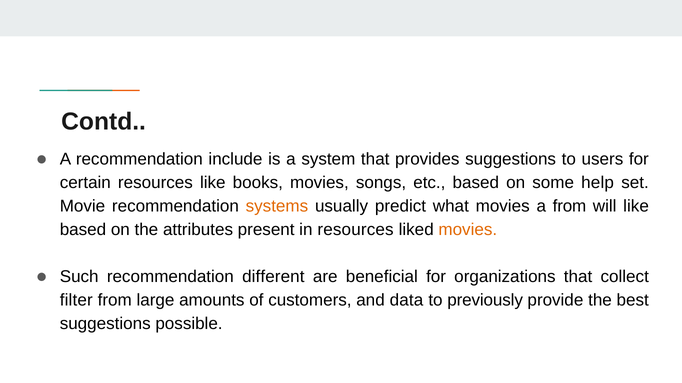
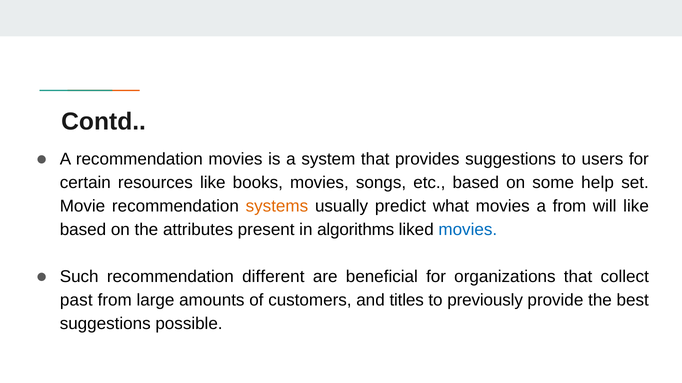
recommendation include: include -> movies
in resources: resources -> algorithms
movies at (468, 230) colour: orange -> blue
filter: filter -> past
data: data -> titles
